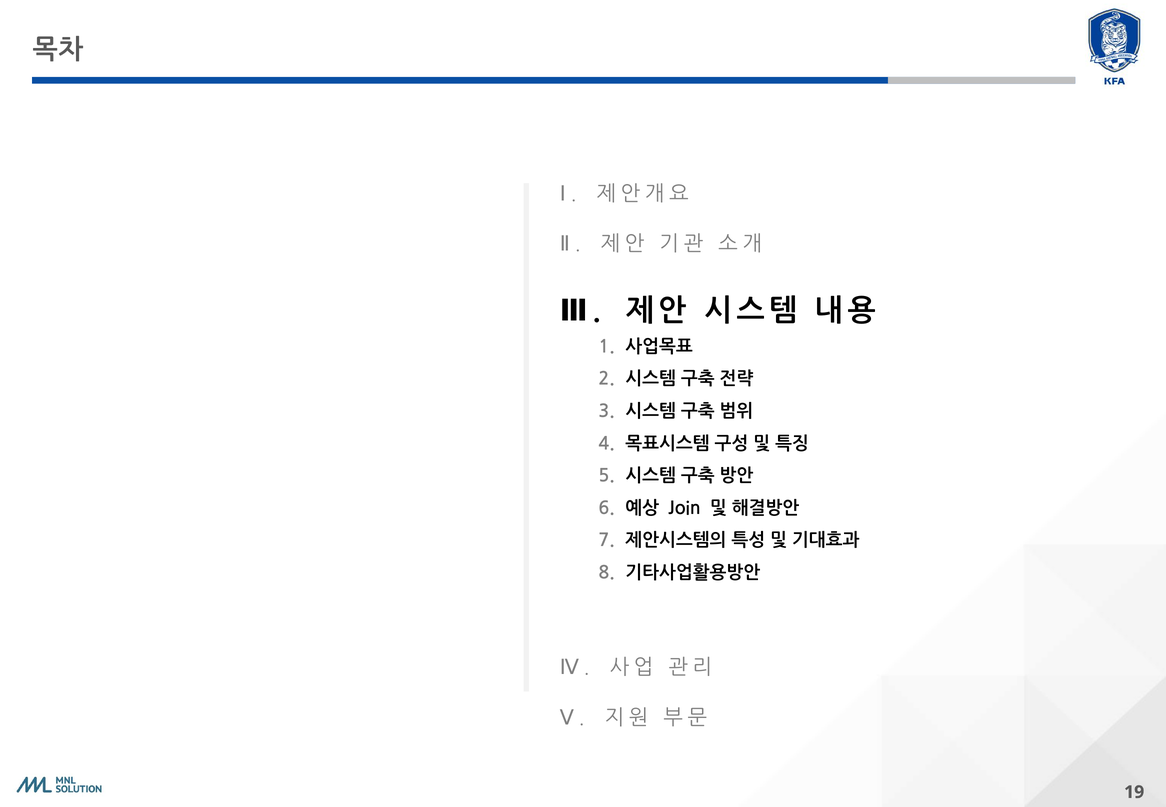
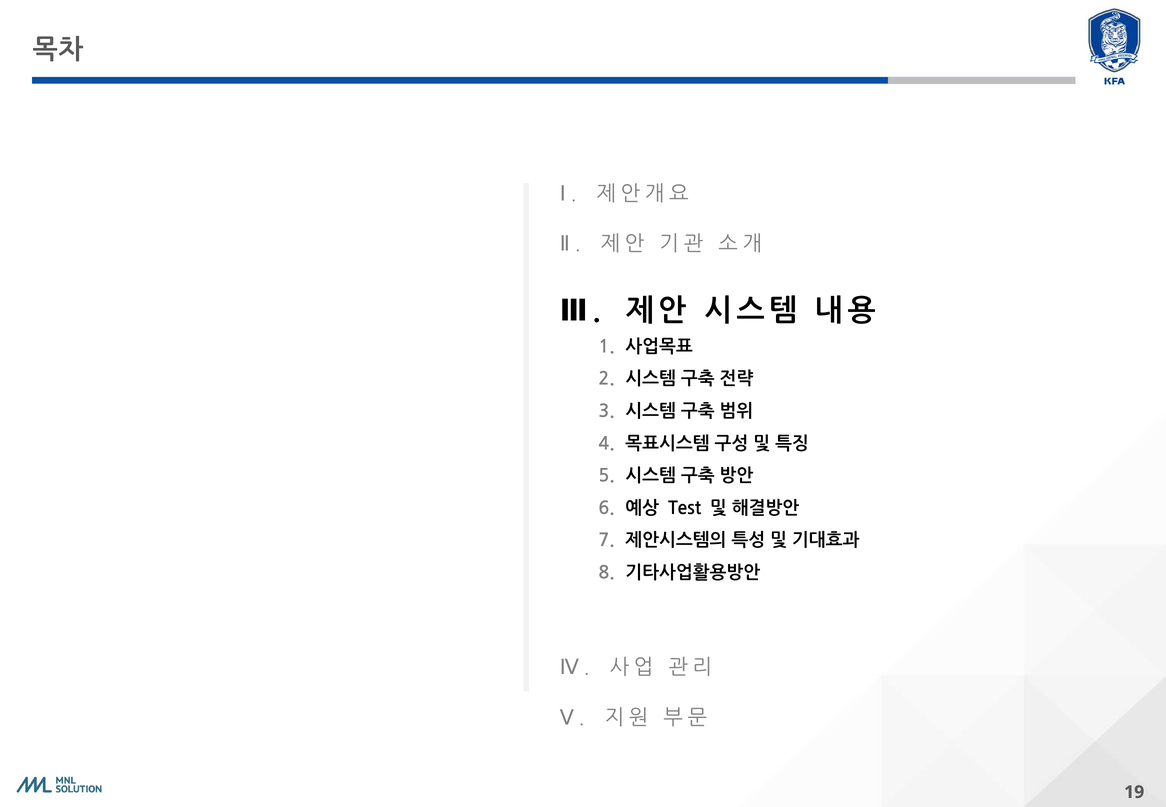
Join: Join -> Test
